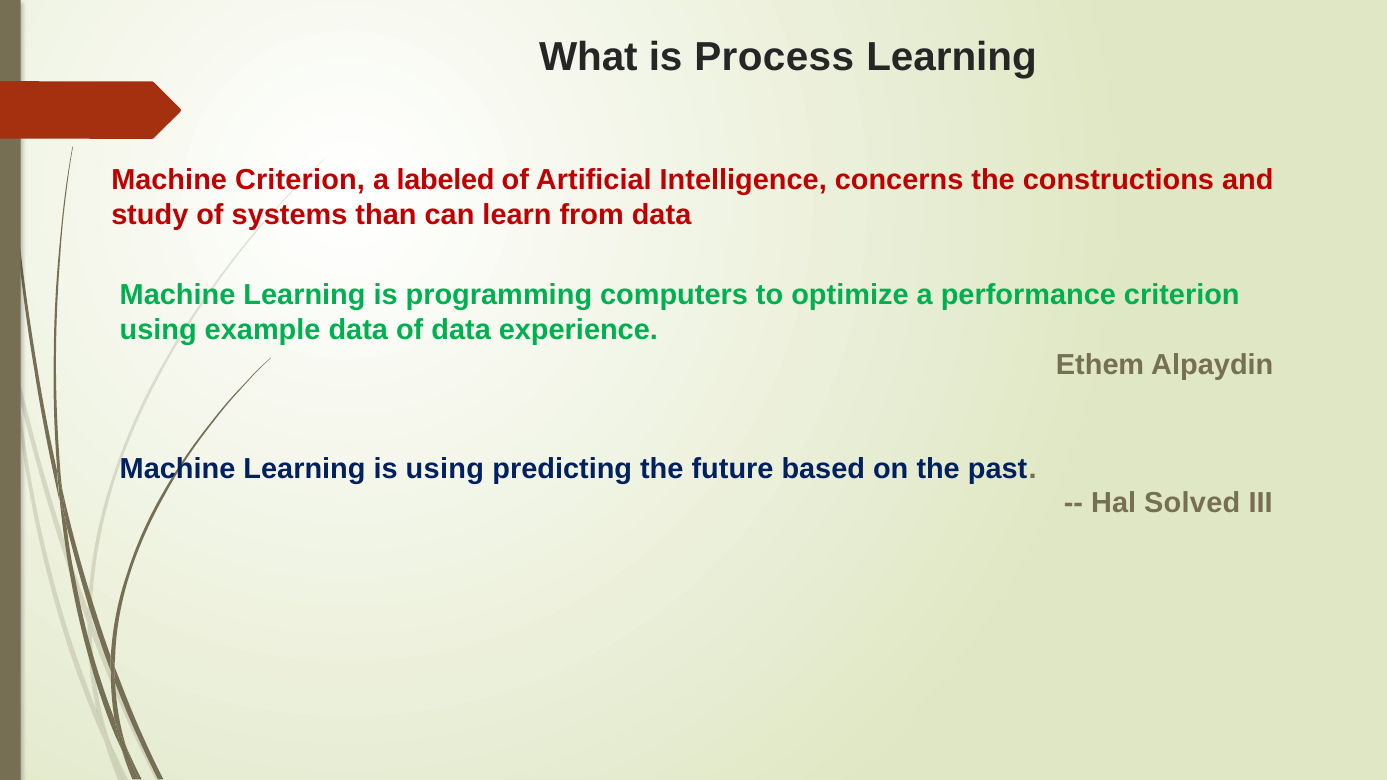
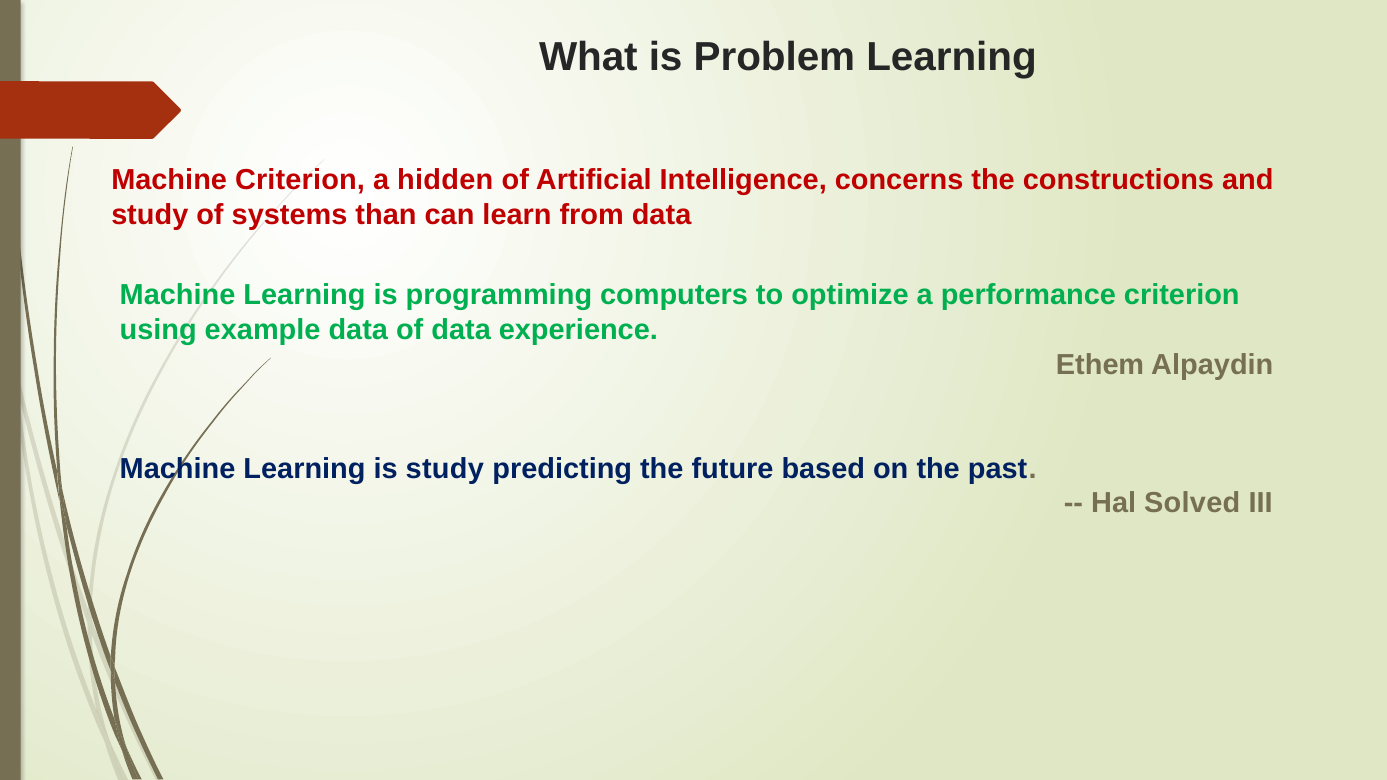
Process: Process -> Problem
labeled: labeled -> hidden
is using: using -> study
